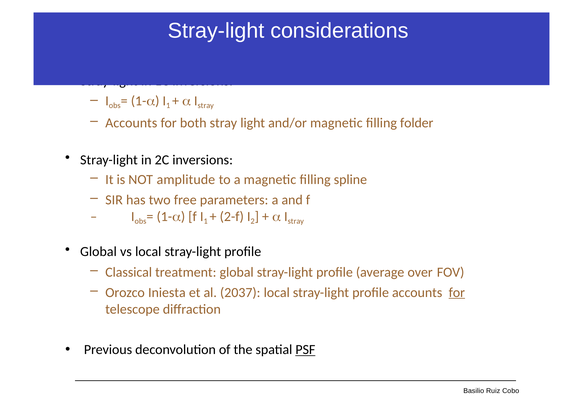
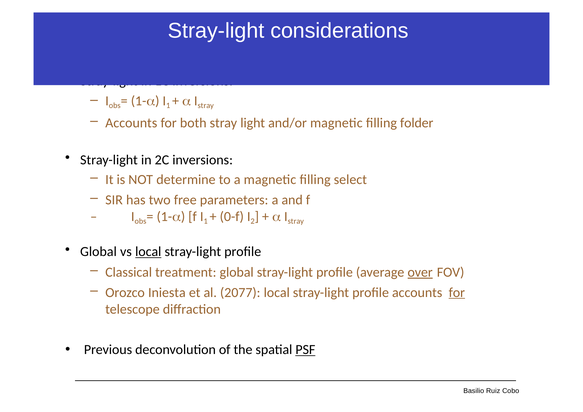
amplitude: amplitude -> determine
spline: spline -> select
2-f: 2-f -> 0-f
local at (148, 252) underline: none -> present
over underline: none -> present
2037: 2037 -> 2077
